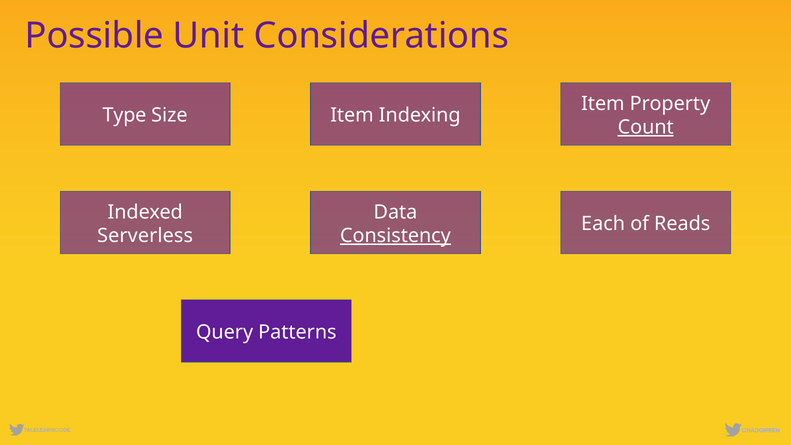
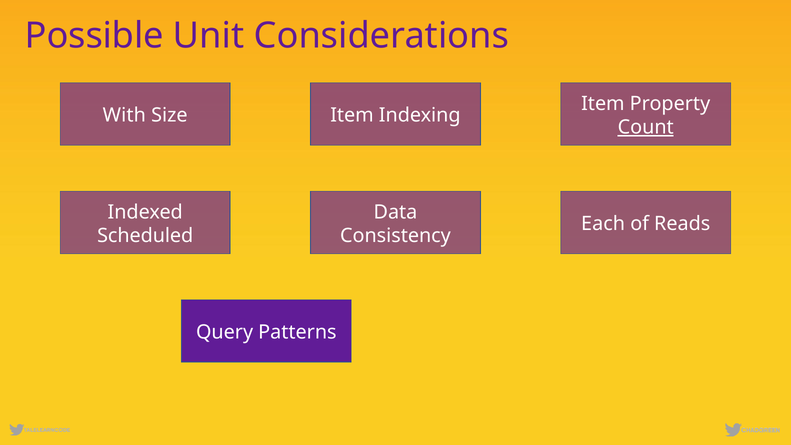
Type: Type -> With
Serverless: Serverless -> Scheduled
Consistency underline: present -> none
